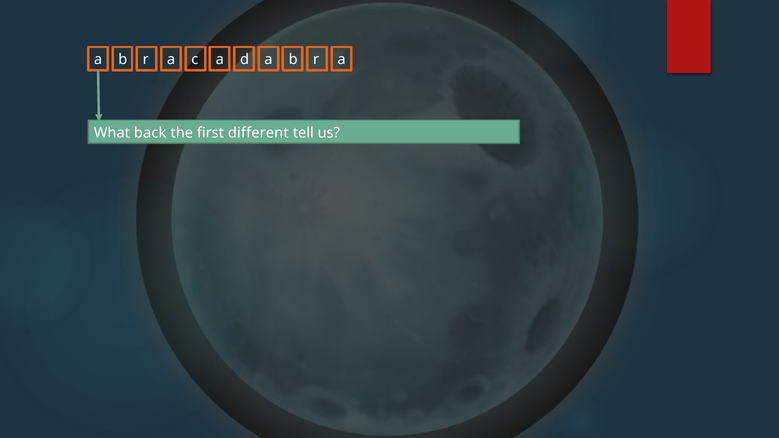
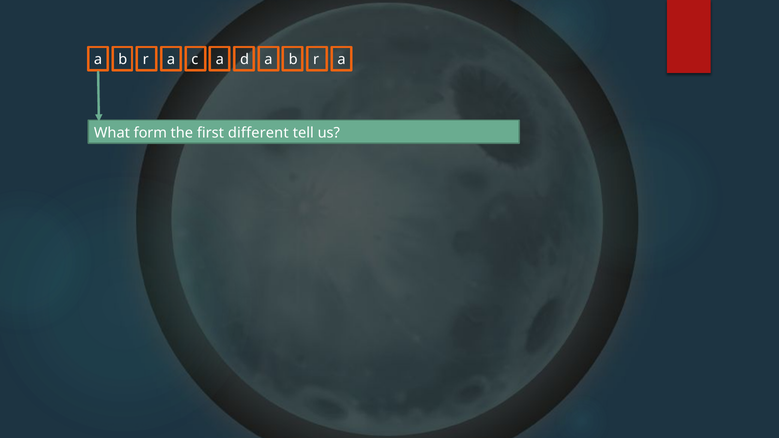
back: back -> form
